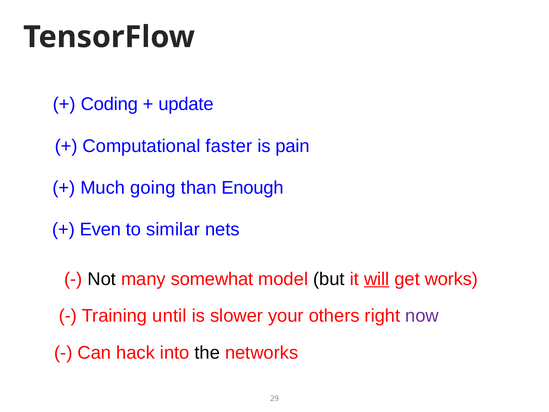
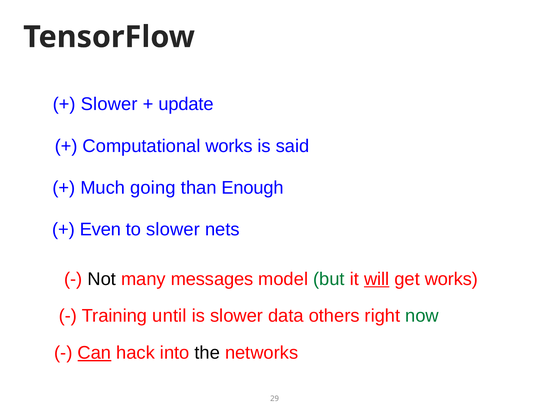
Coding at (109, 104): Coding -> Slower
Computational faster: faster -> works
pain: pain -> said
to similar: similar -> slower
somewhat: somewhat -> messages
but colour: black -> green
your: your -> data
now colour: purple -> green
Can underline: none -> present
